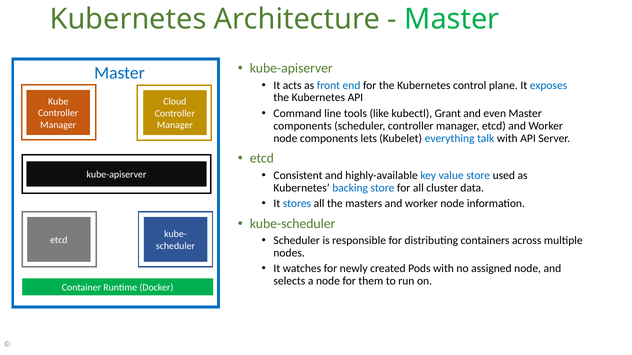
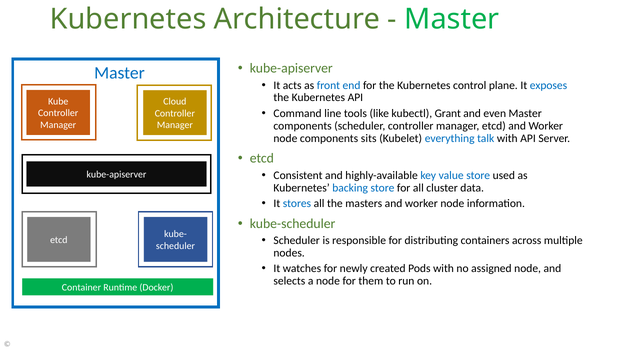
lets: lets -> sits
